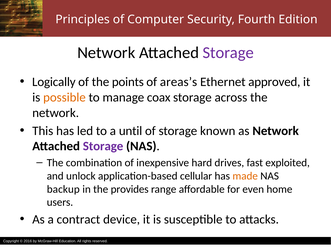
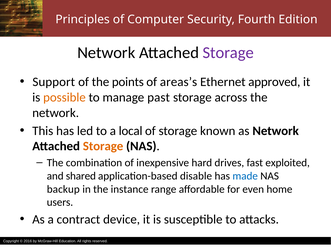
Logically: Logically -> Support
coax: coax -> past
until: until -> local
Storage at (103, 146) colour: purple -> orange
unlock: unlock -> shared
cellular: cellular -> disable
made colour: orange -> blue
provides: provides -> instance
